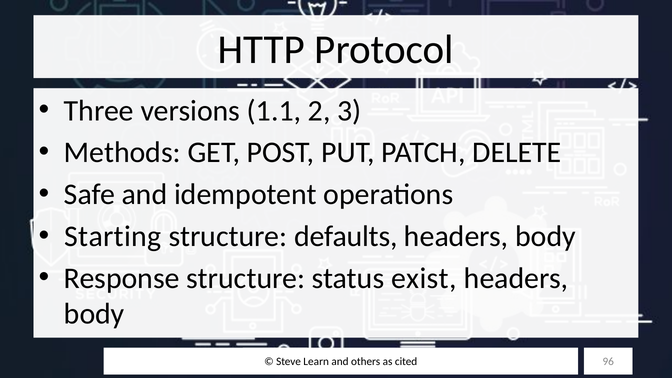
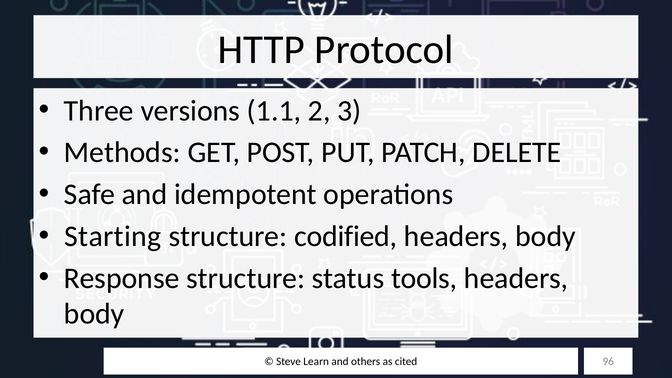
defaults: defaults -> codified
exist: exist -> tools
